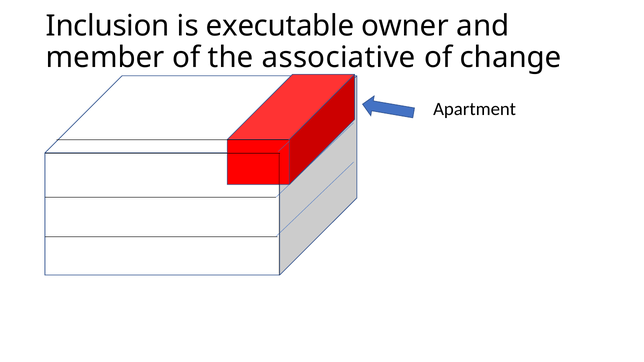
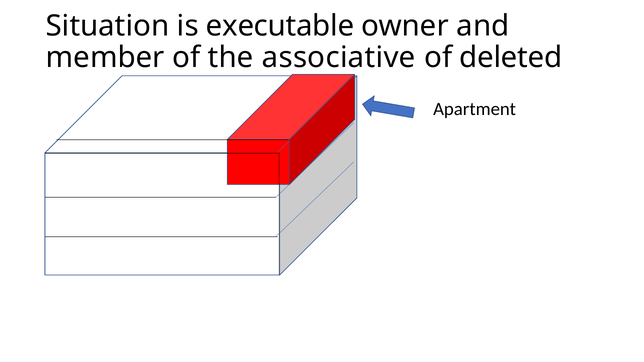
Inclusion: Inclusion -> Situation
change: change -> deleted
